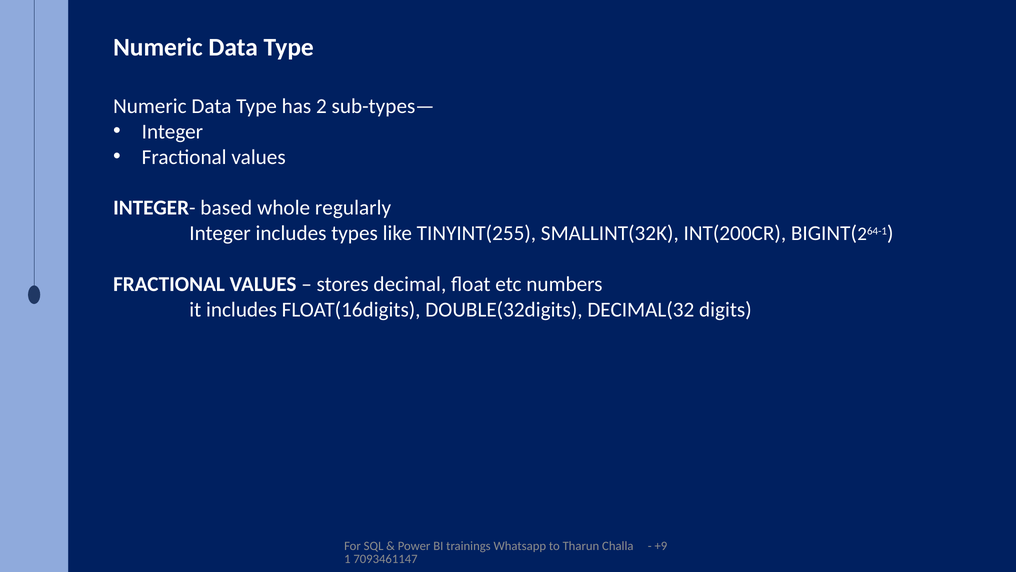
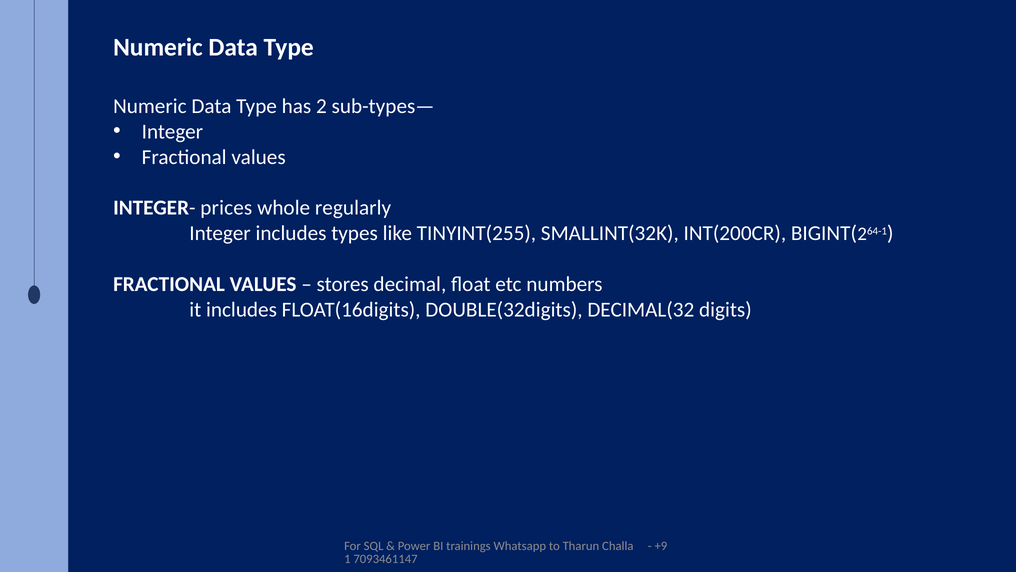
based: based -> prices
